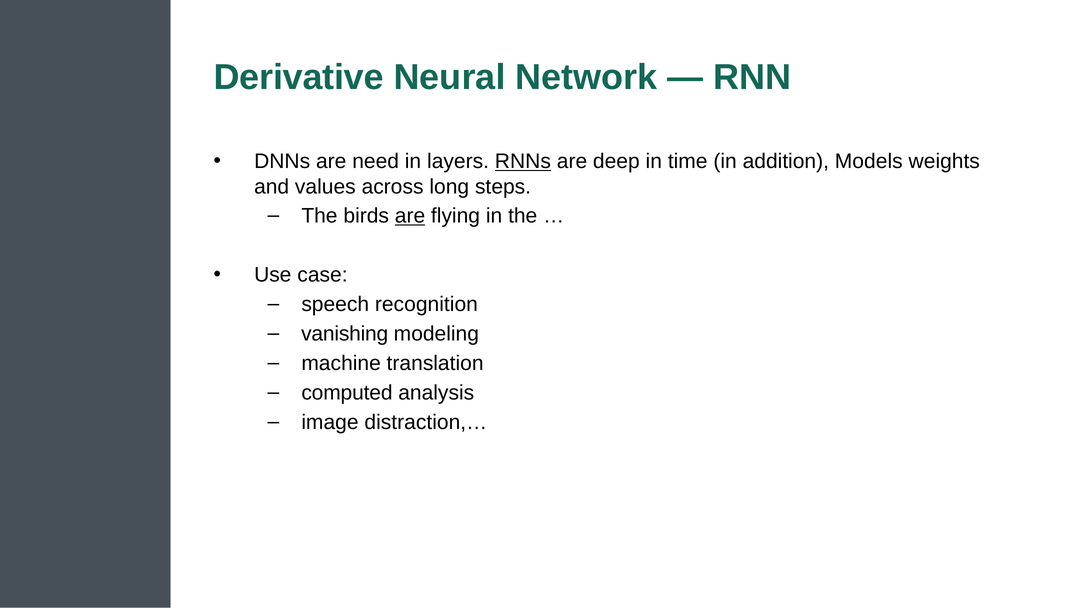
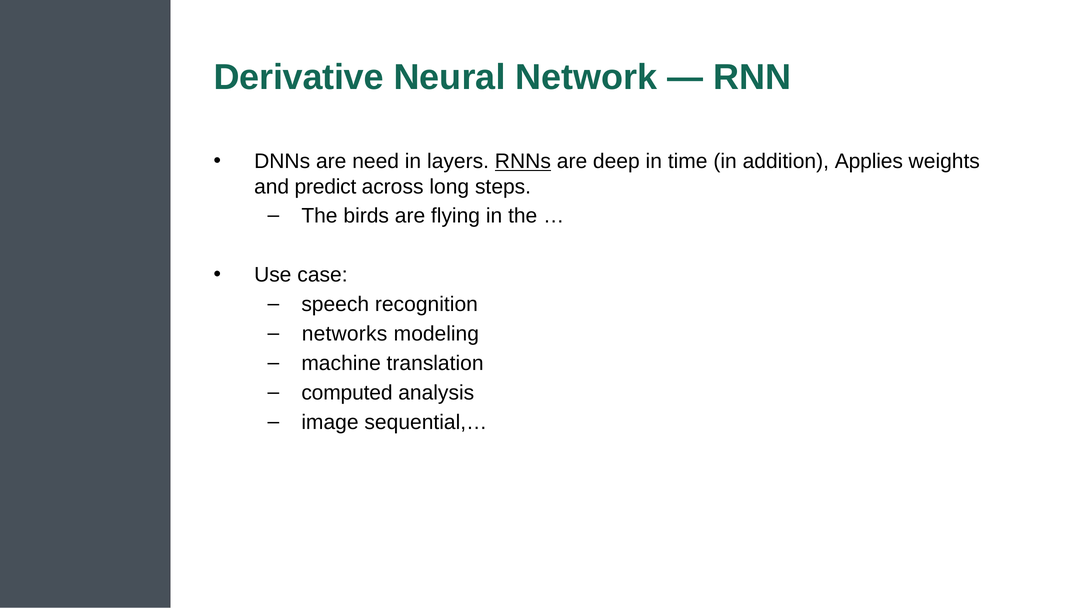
Models: Models -> Applies
values: values -> predict
are at (410, 216) underline: present -> none
vanishing: vanishing -> networks
distraction,…: distraction,… -> sequential,…
